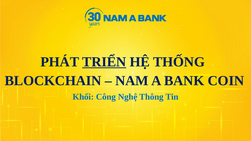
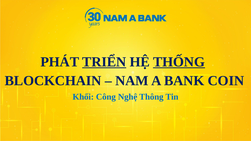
THỐNG underline: none -> present
